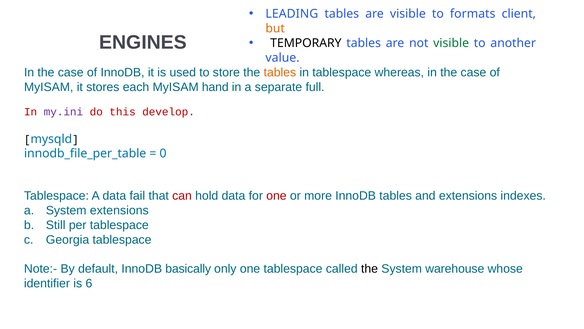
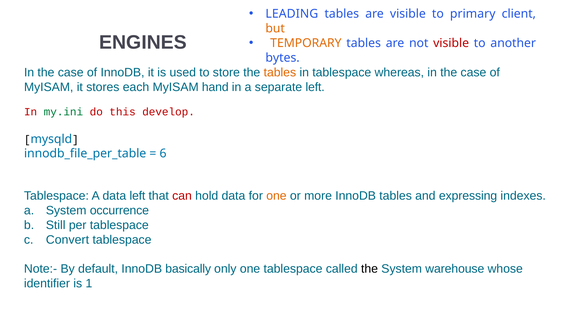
formats: formats -> primary
TEMPORARY colour: black -> orange
visible at (451, 43) colour: green -> red
value: value -> bytes
separate full: full -> left
my.ini colour: purple -> green
0: 0 -> 6
data fail: fail -> left
one at (276, 196) colour: red -> orange
and extensions: extensions -> expressing
System extensions: extensions -> occurrence
Georgia: Georgia -> Convert
6: 6 -> 1
